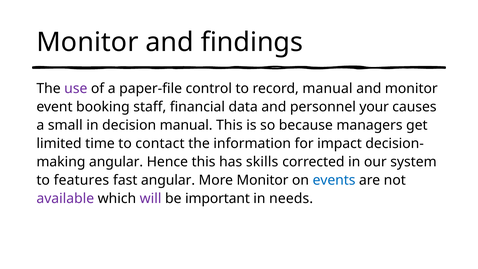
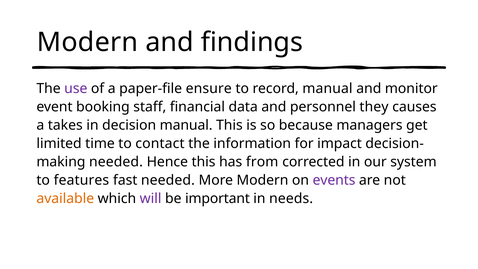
Monitor at (87, 42): Monitor -> Modern
control: control -> ensure
your: your -> they
small: small -> takes
making angular: angular -> needed
skills: skills -> from
fast angular: angular -> needed
More Monitor: Monitor -> Modern
events colour: blue -> purple
available colour: purple -> orange
